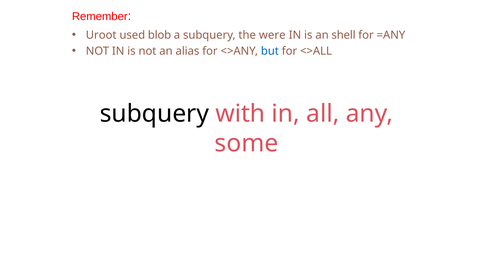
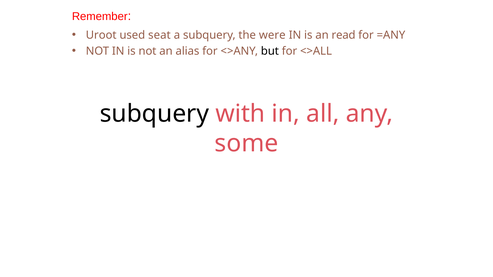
blob: blob -> seat
shell: shell -> read
but colour: blue -> black
